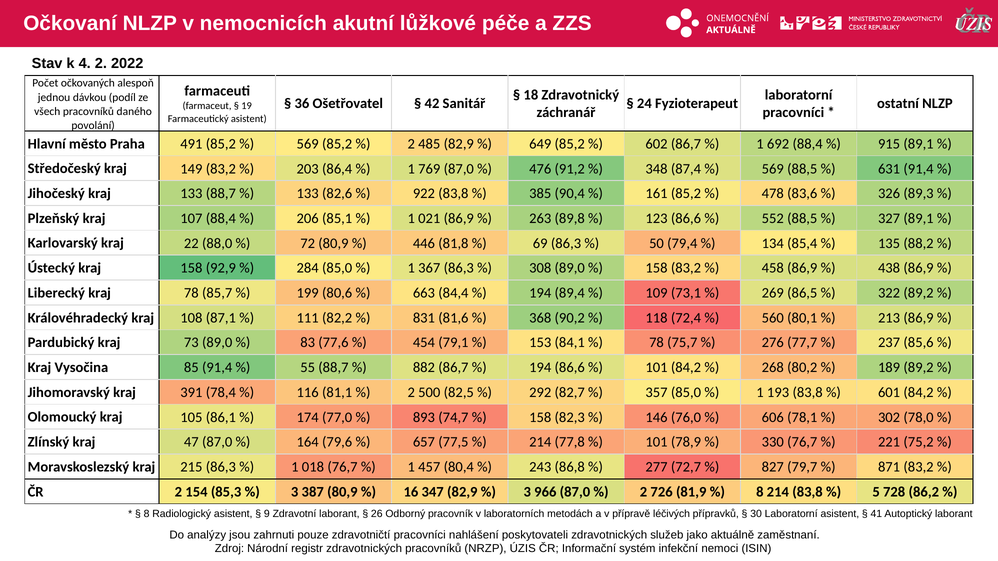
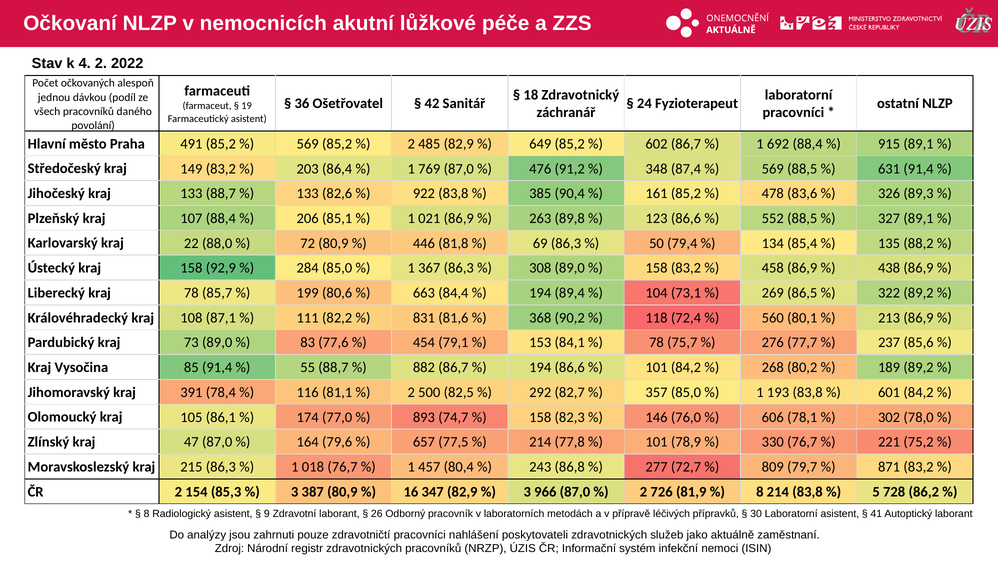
109: 109 -> 104
827: 827 -> 809
